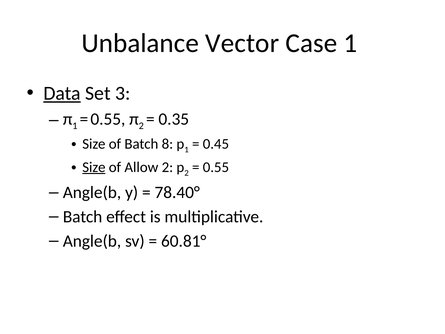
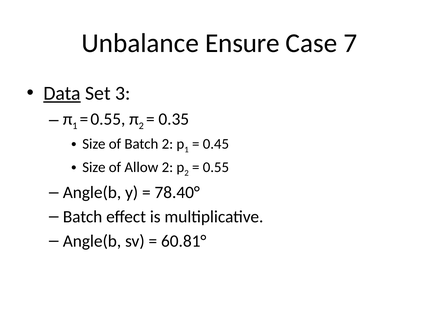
Vector: Vector -> Ensure
Case 1: 1 -> 7
Batch 8: 8 -> 2
Size at (94, 167) underline: present -> none
